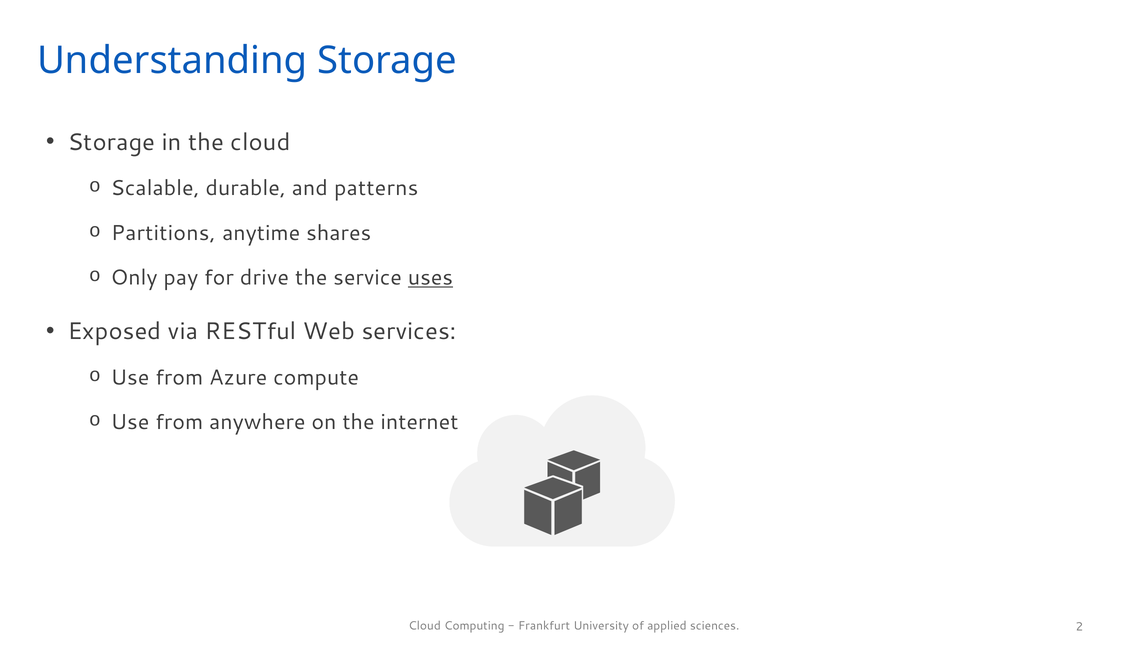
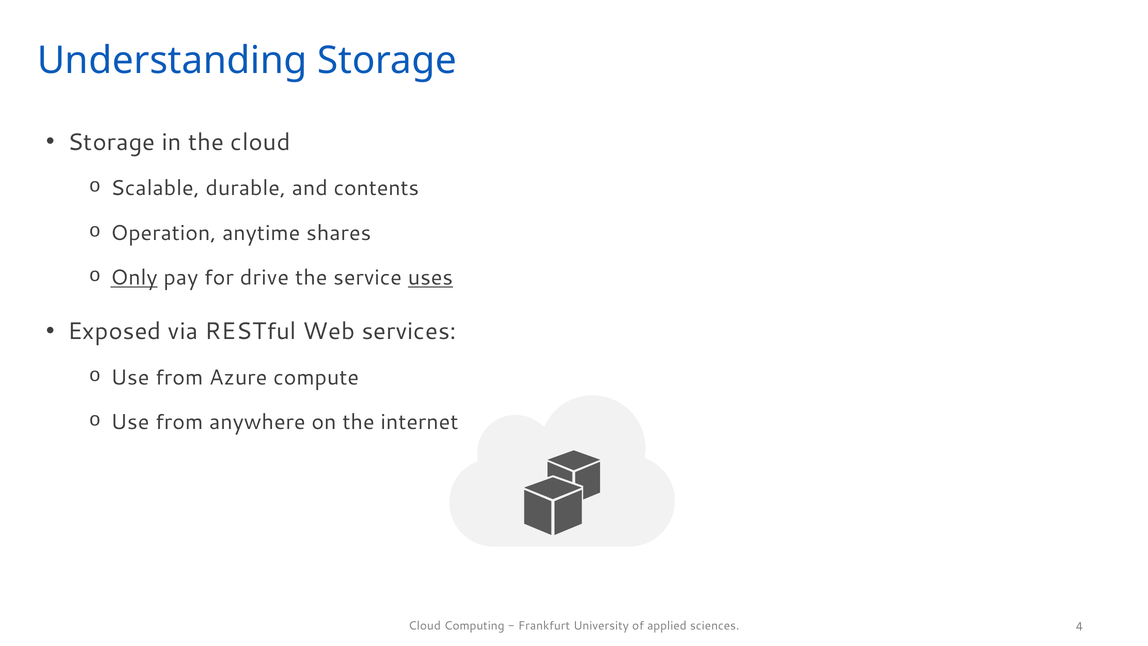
patterns: patterns -> contents
Partitions: Partitions -> Operation
Only underline: none -> present
2: 2 -> 4
